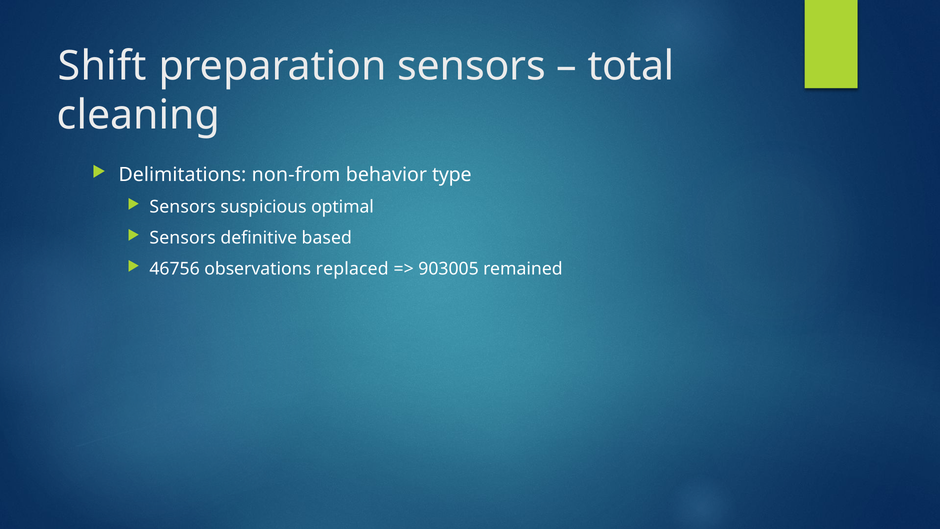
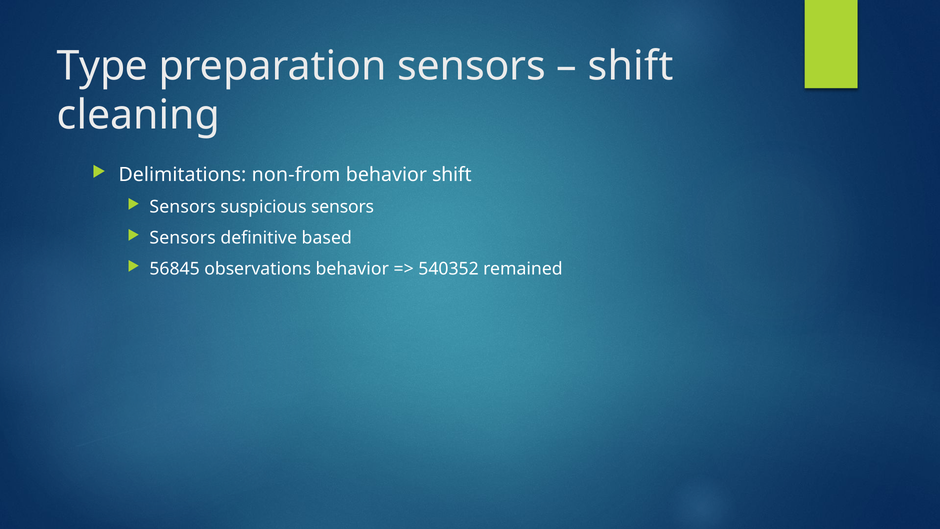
Shift: Shift -> Type
total at (631, 66): total -> shift
behavior type: type -> shift
suspicious optimal: optimal -> sensors
46756: 46756 -> 56845
observations replaced: replaced -> behavior
903005: 903005 -> 540352
